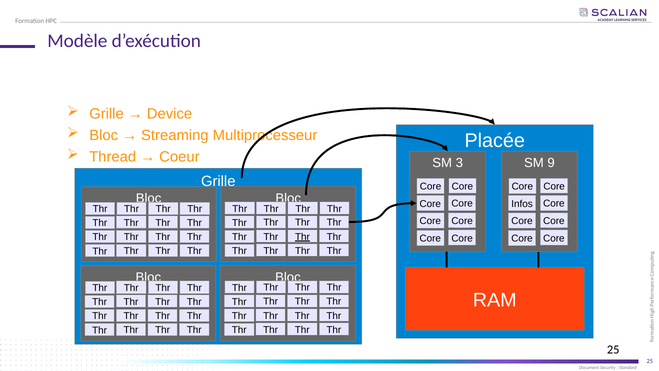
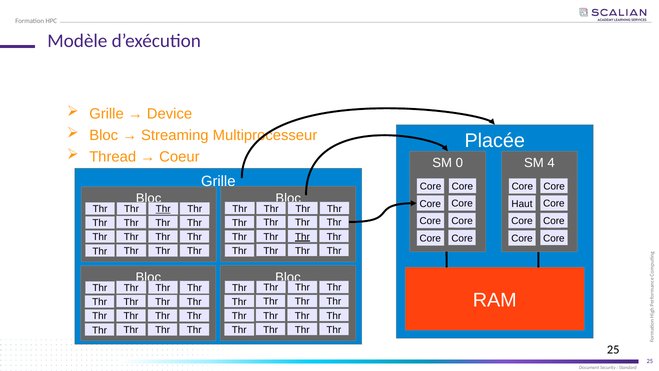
3: 3 -> 0
9: 9 -> 4
Infos: Infos -> Haut
Thr at (163, 209) underline: none -> present
